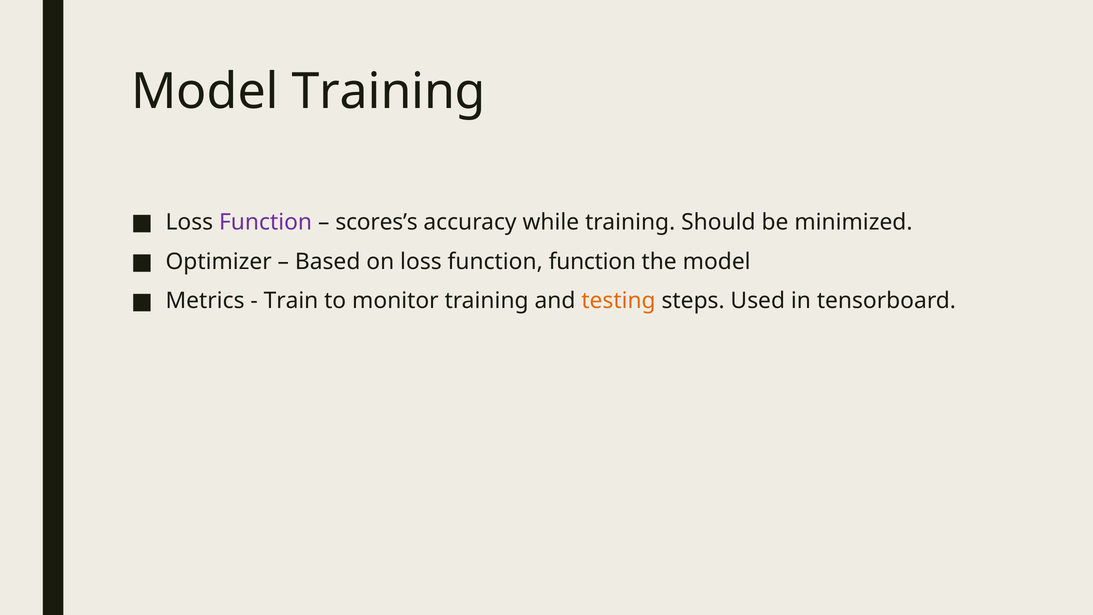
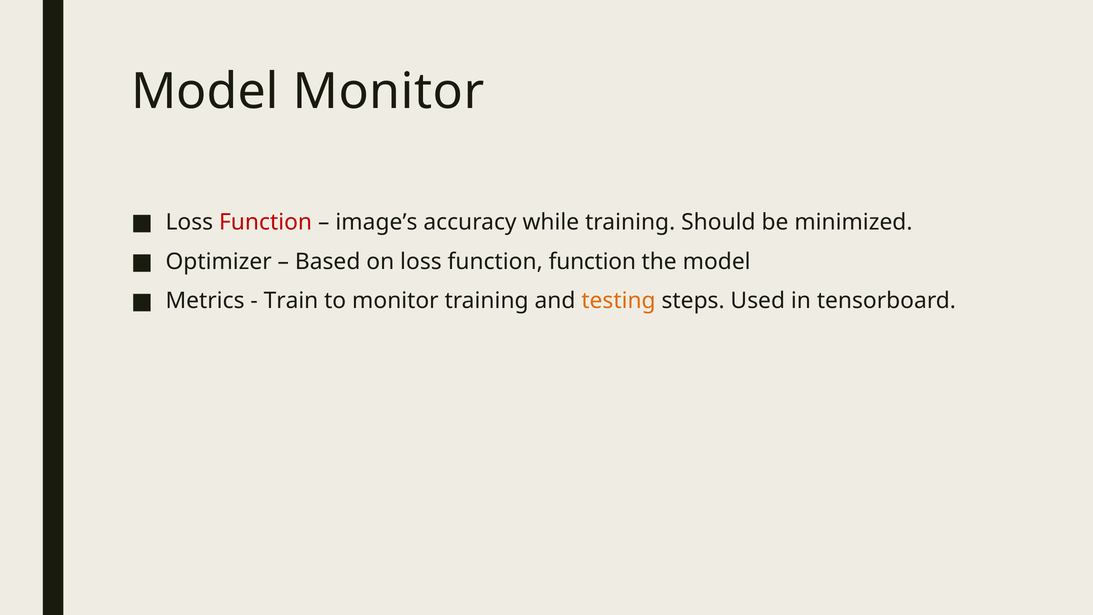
Model Training: Training -> Monitor
Function at (266, 222) colour: purple -> red
scores’s: scores’s -> image’s
